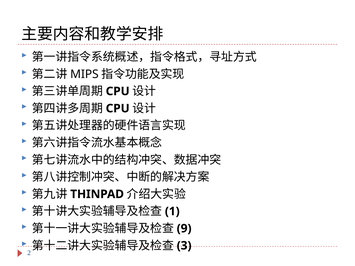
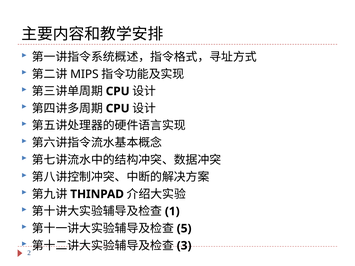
9: 9 -> 5
